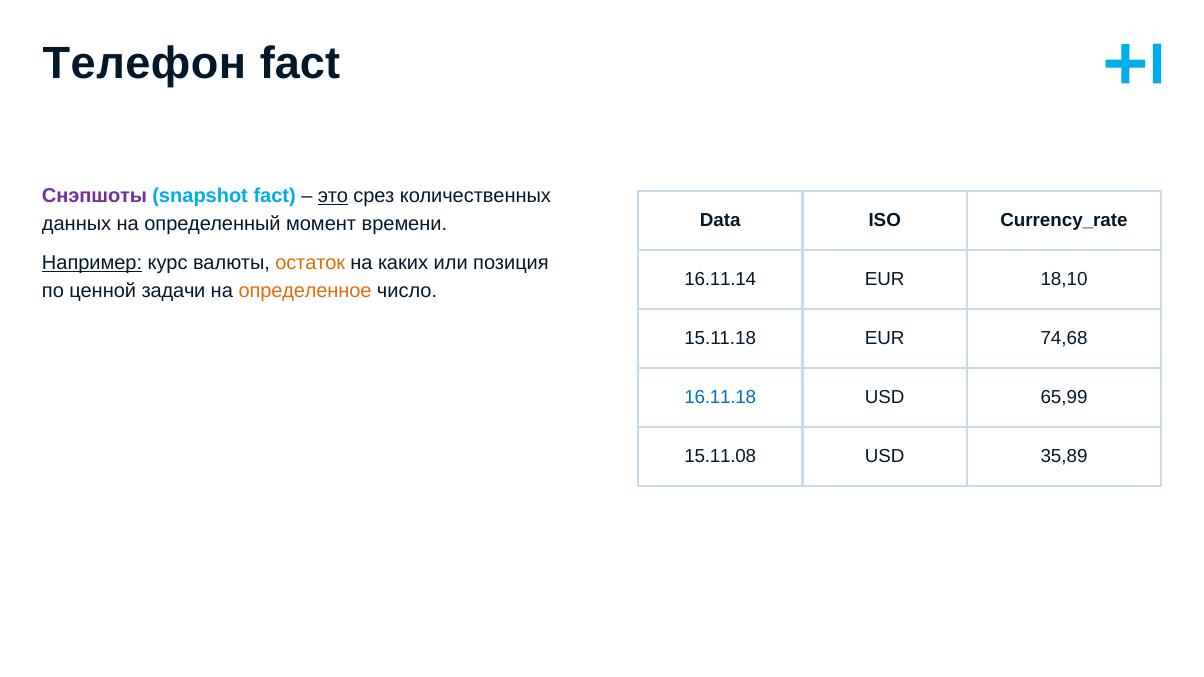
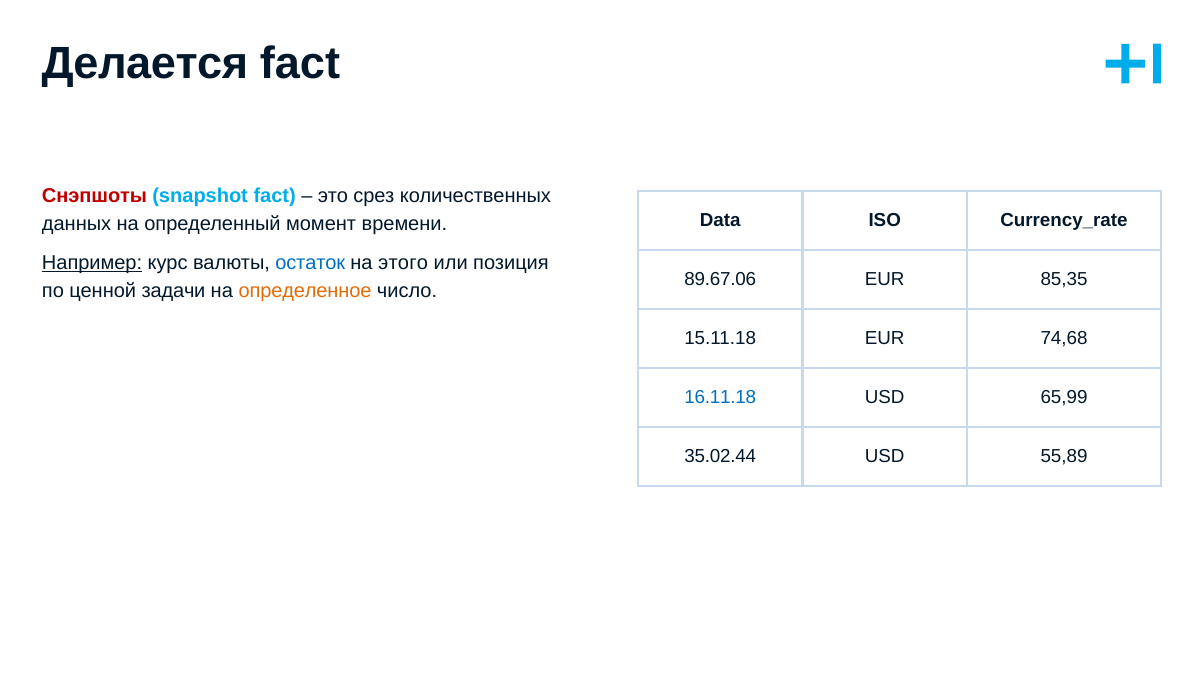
Телефон: Телефон -> Делается
Снэпшоты colour: purple -> red
это underline: present -> none
остаток colour: orange -> blue
каких: каких -> этого
16.11.14: 16.11.14 -> 89.67.06
18,10: 18,10 -> 85,35
15.11.08: 15.11.08 -> 35.02.44
35,89: 35,89 -> 55,89
